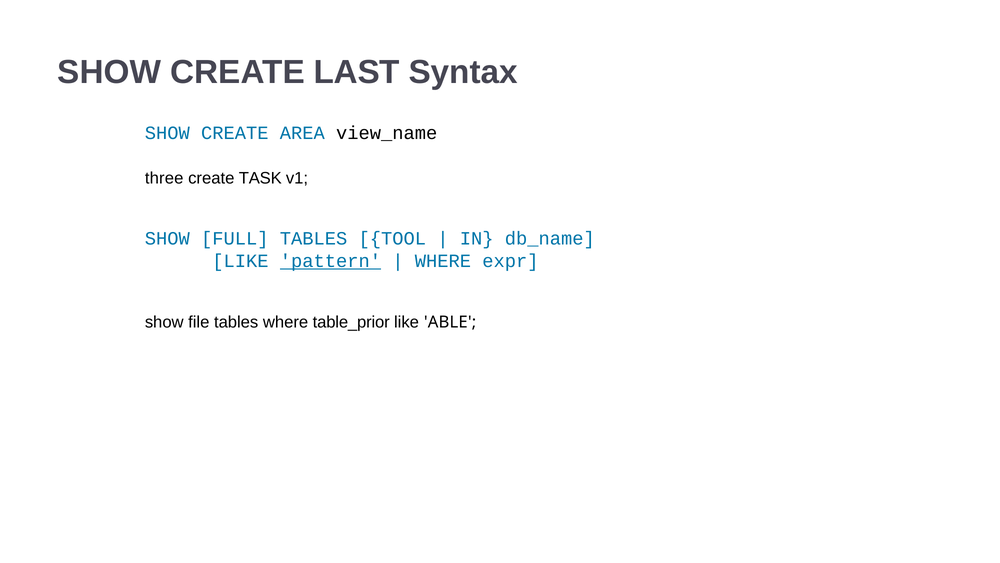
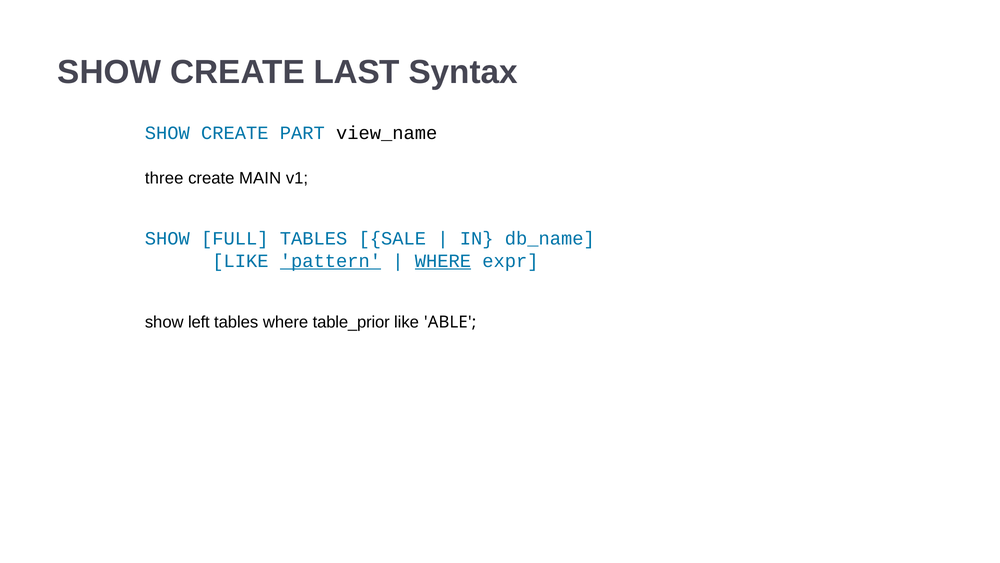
AREA: AREA -> PART
TASK: TASK -> MAIN
TOOL: TOOL -> SALE
WHERE at (443, 261) underline: none -> present
file: file -> left
